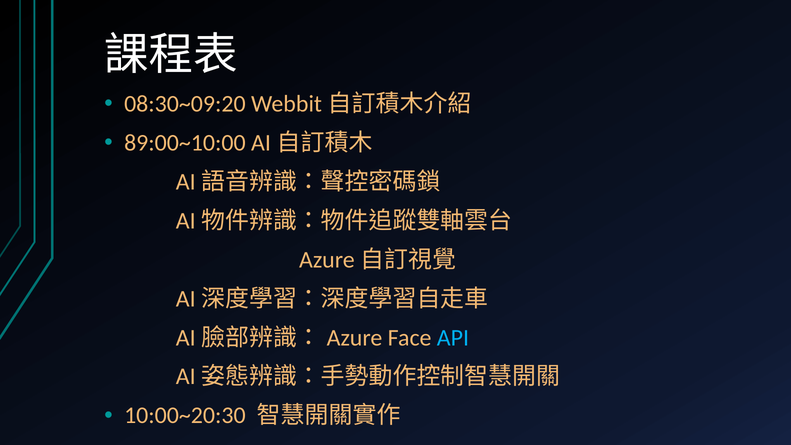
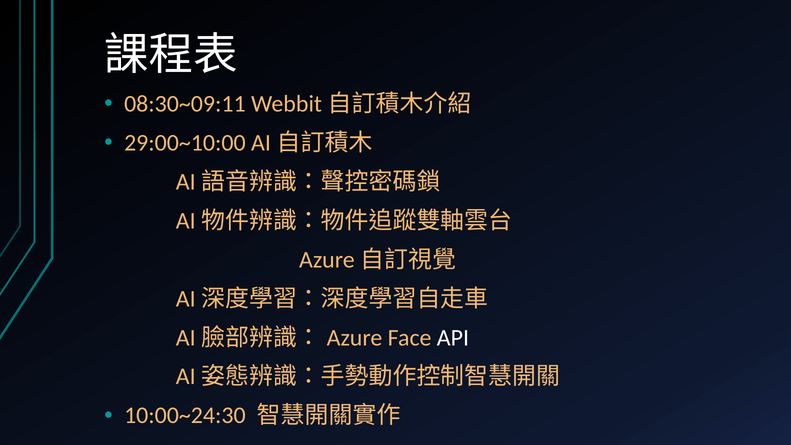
08:30~09:20: 08:30~09:20 -> 08:30~09:11
89:00~10:00: 89:00~10:00 -> 29:00~10:00
API colour: light blue -> white
10:00~20:30: 10:00~20:30 -> 10:00~24:30
